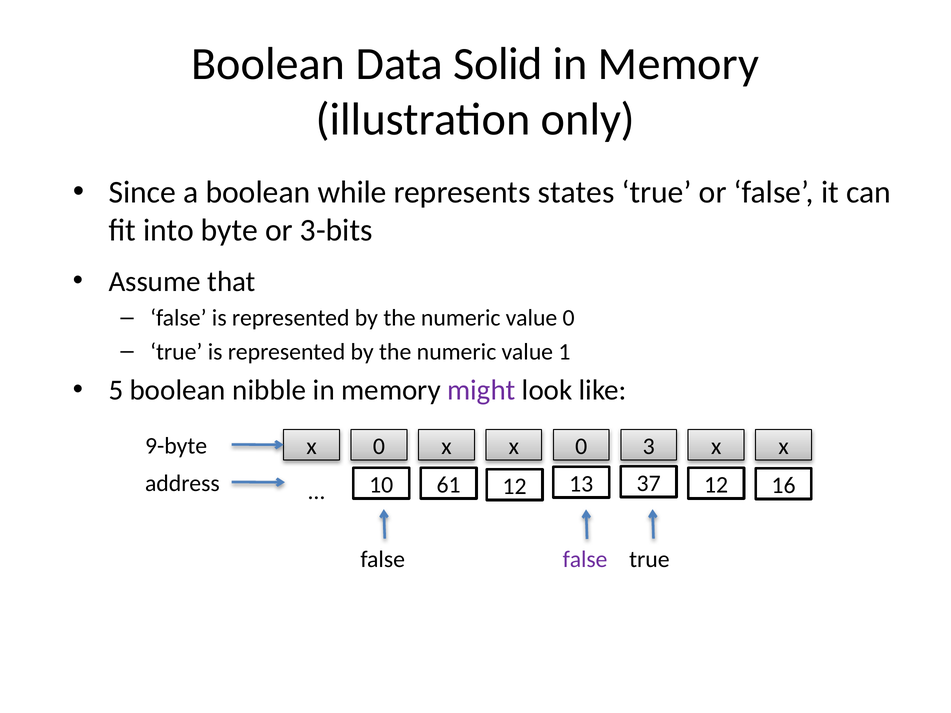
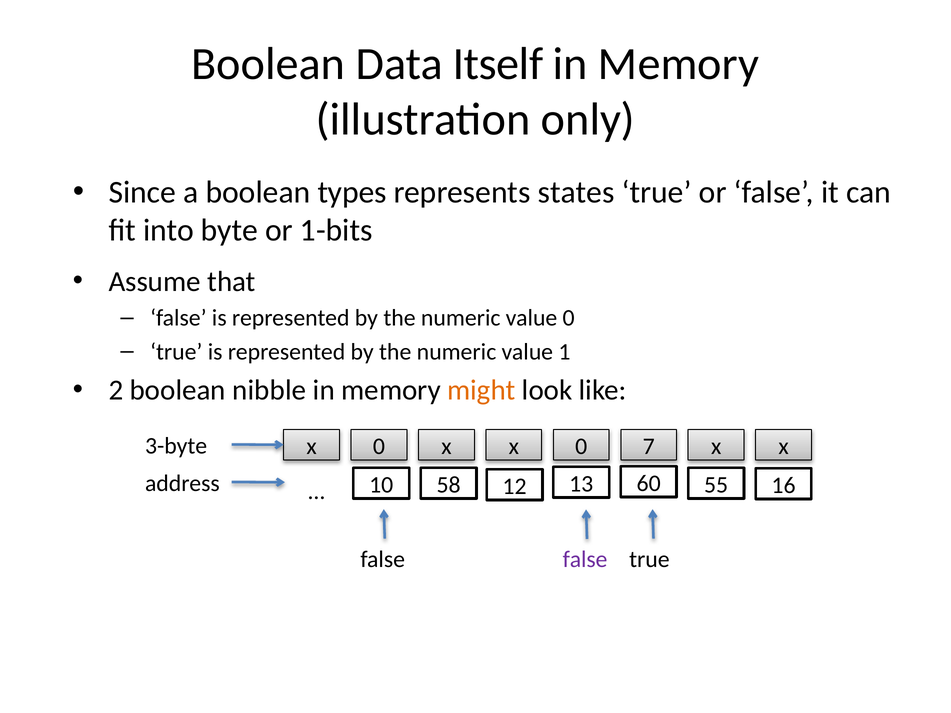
Solid: Solid -> Itself
while: while -> types
3-bits: 3-bits -> 1-bits
5: 5 -> 2
might colour: purple -> orange
9-byte: 9-byte -> 3-byte
3: 3 -> 7
12 at (716, 485): 12 -> 55
61: 61 -> 58
37: 37 -> 60
